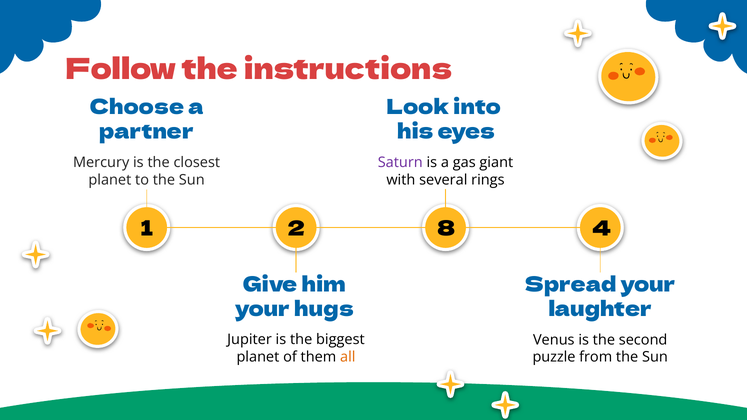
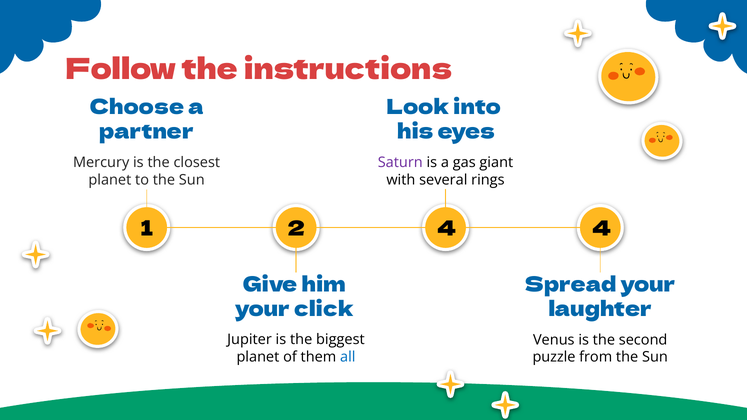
2 8: 8 -> 4
hugs: hugs -> click
all colour: orange -> blue
